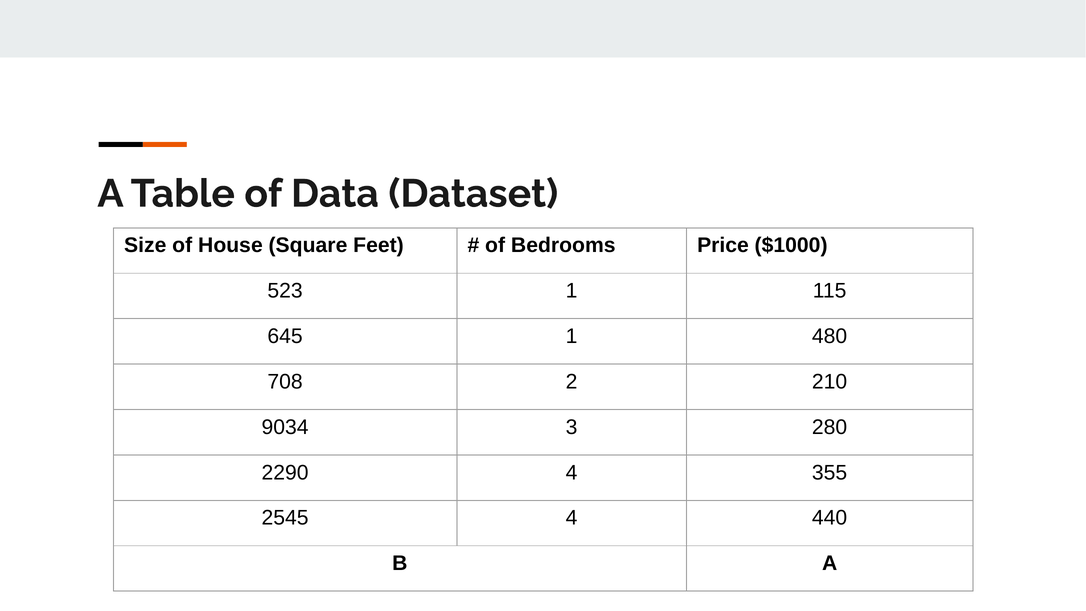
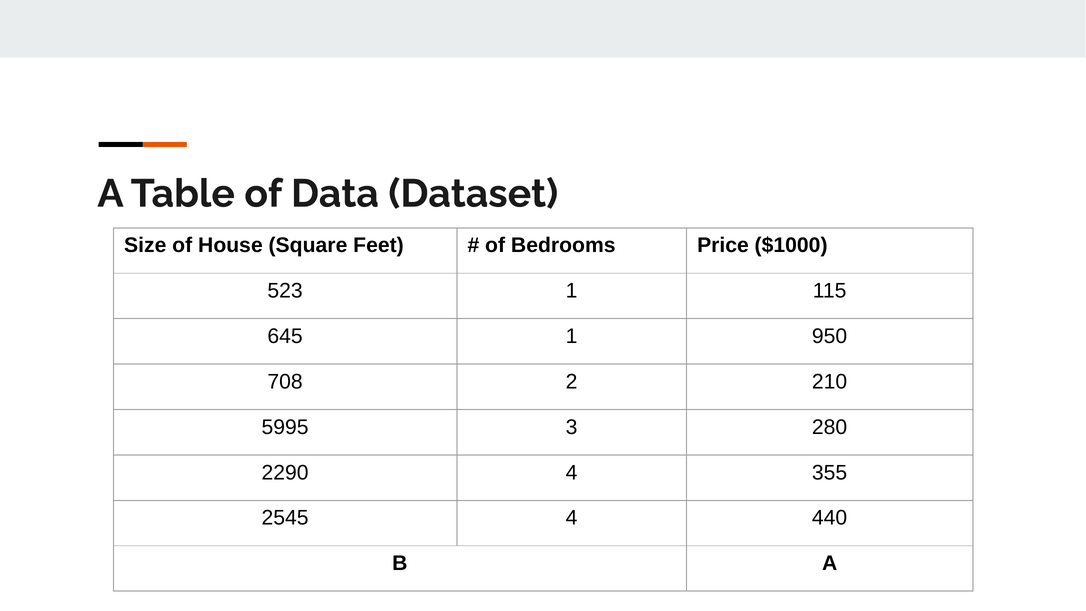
480: 480 -> 950
9034: 9034 -> 5995
